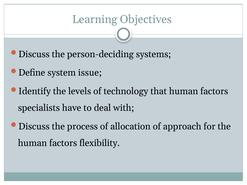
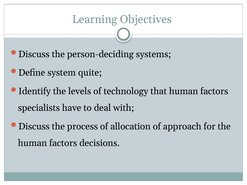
issue: issue -> quite
flexibility: flexibility -> decisions
